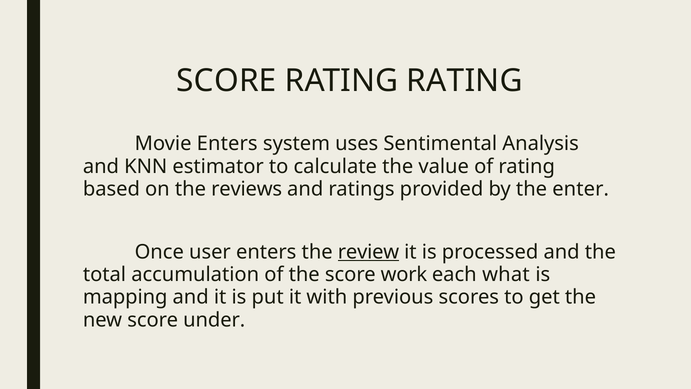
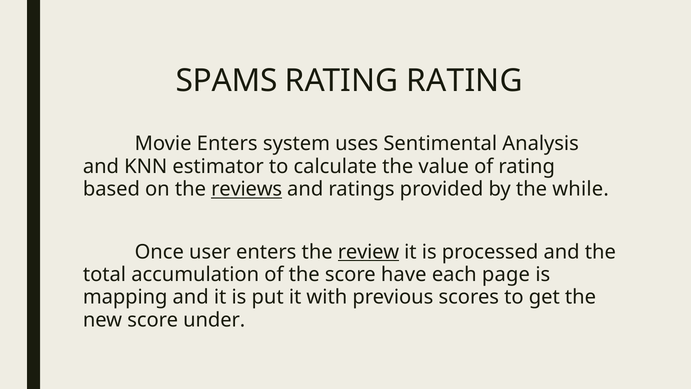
SCORE at (226, 81): SCORE -> SPAMS
reviews underline: none -> present
enter: enter -> while
work: work -> have
what: what -> page
